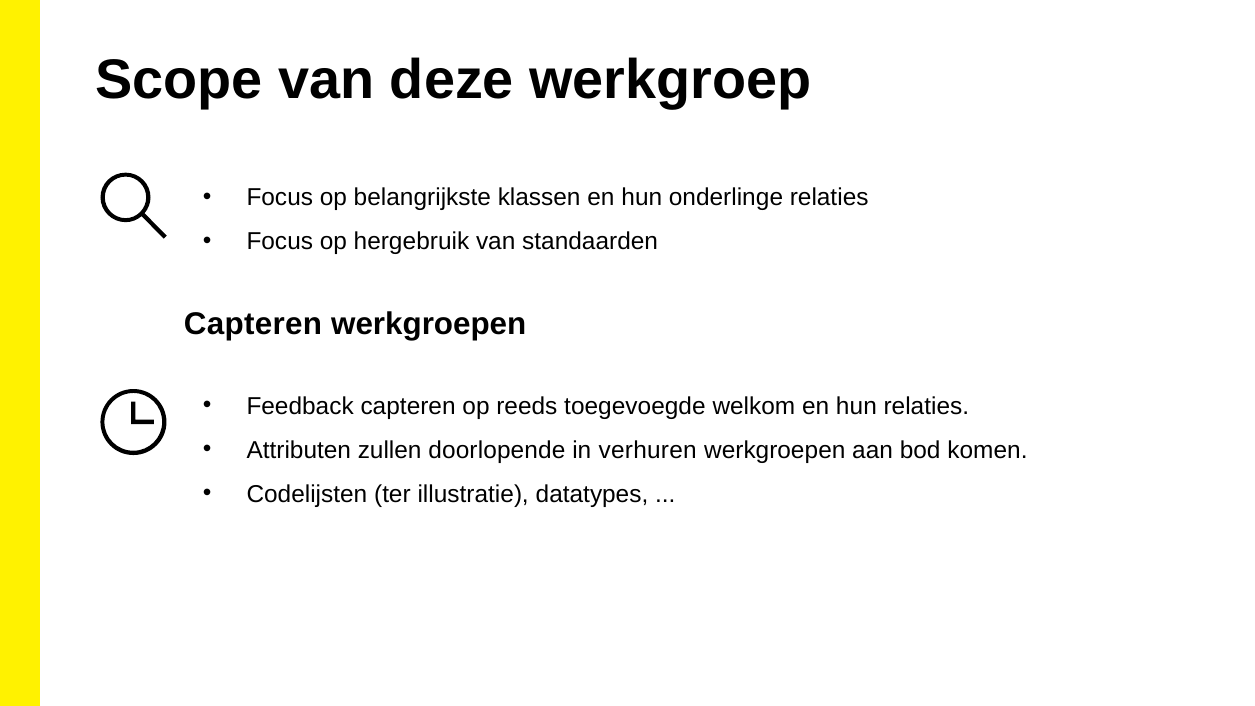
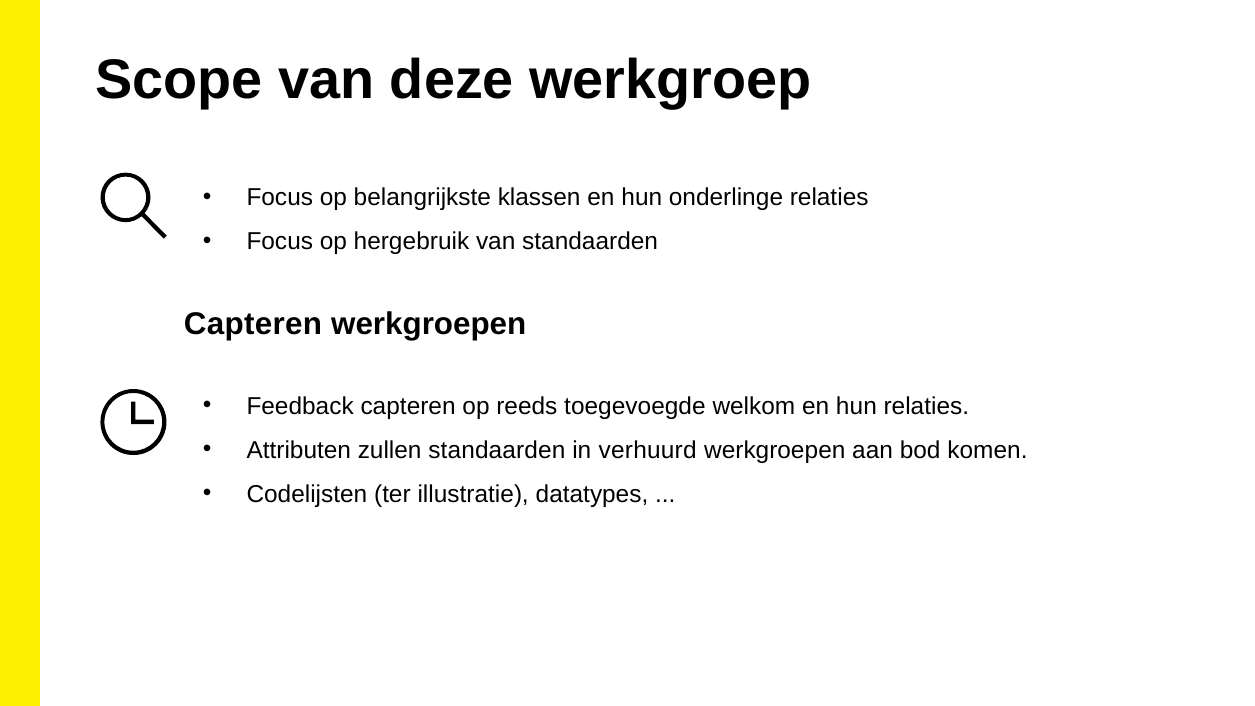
zullen doorlopende: doorlopende -> standaarden
verhuren: verhuren -> verhuurd
